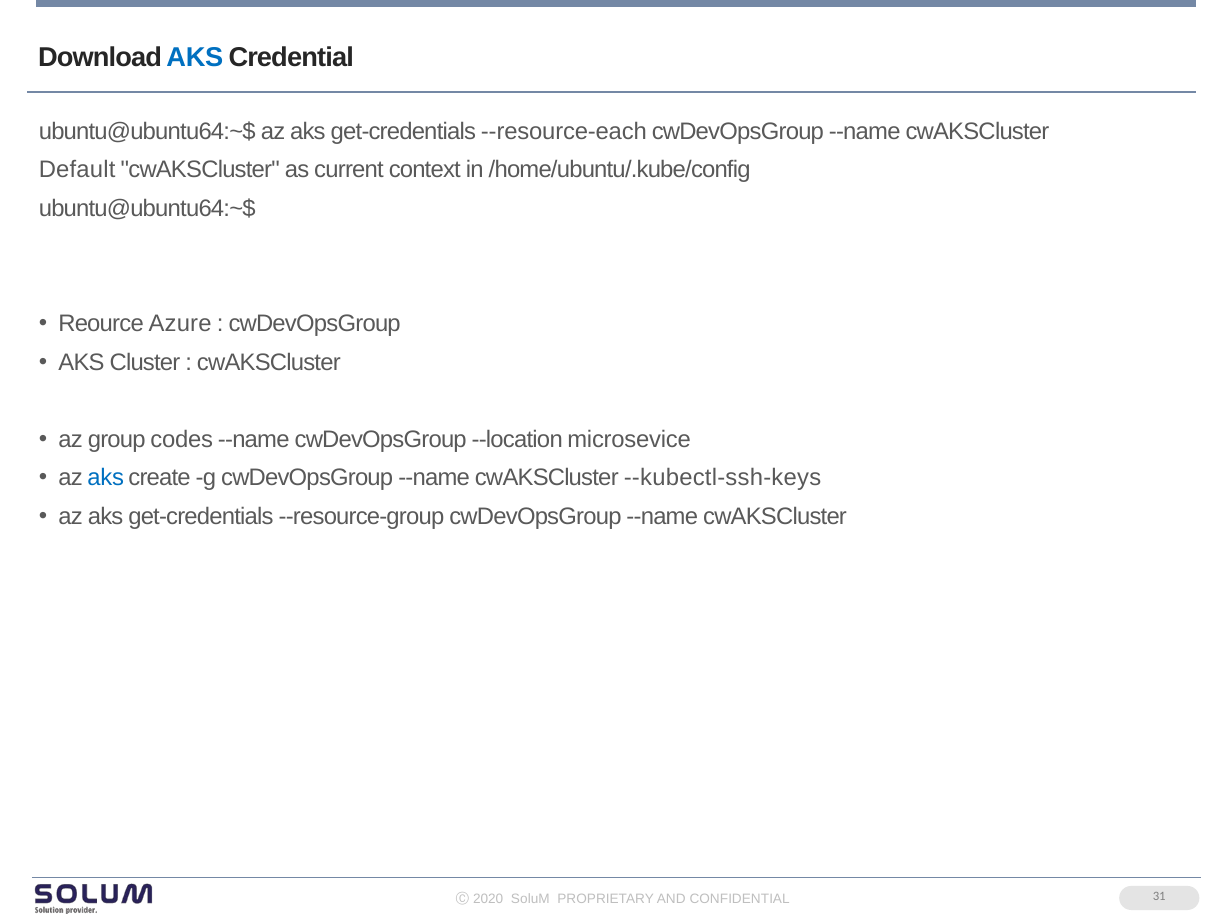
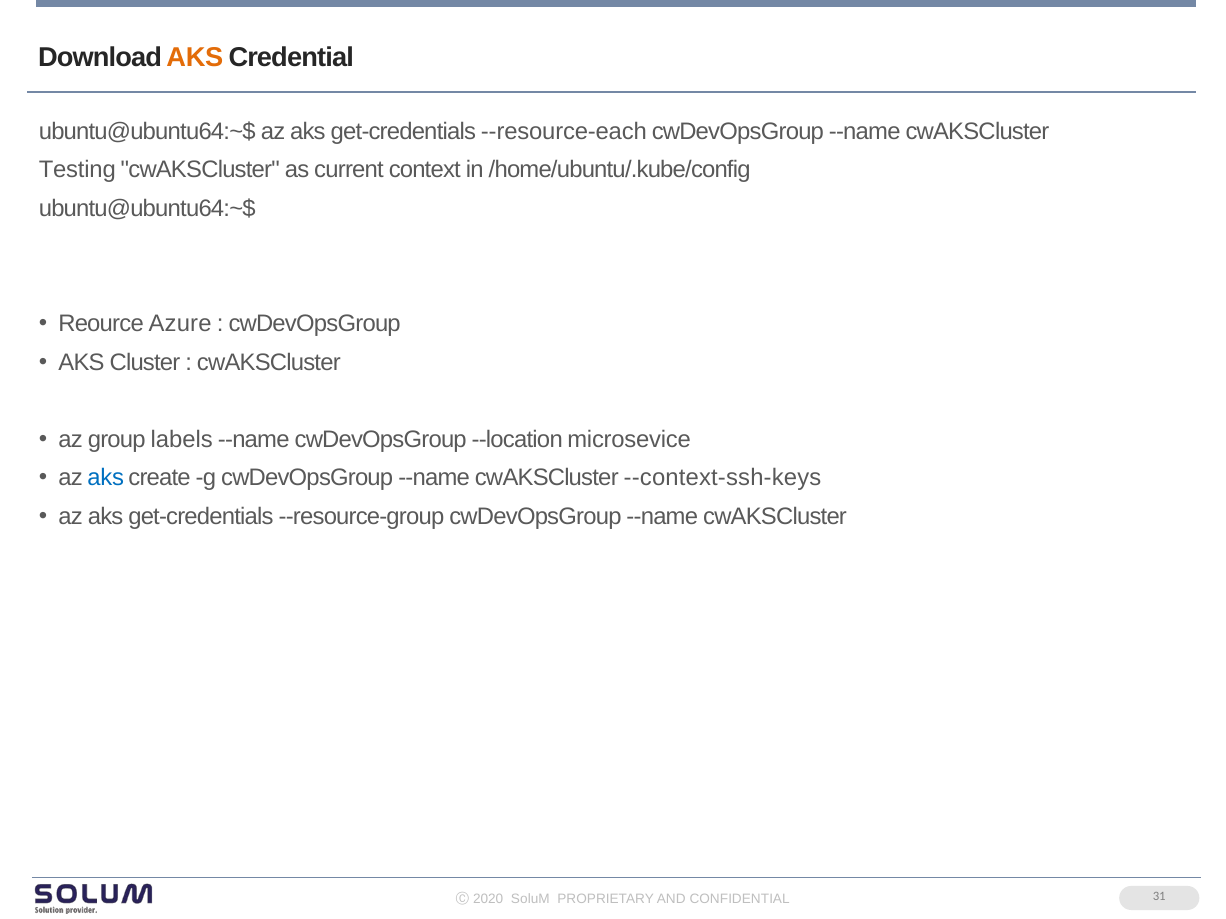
AKS at (195, 58) colour: blue -> orange
Default: Default -> Testing
codes: codes -> labels
--kubectl-ssh-keys: --kubectl-ssh-keys -> --context-ssh-keys
